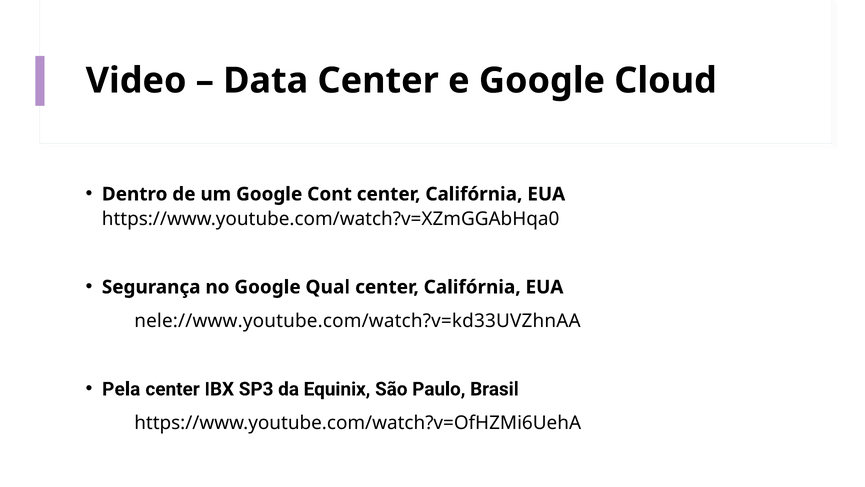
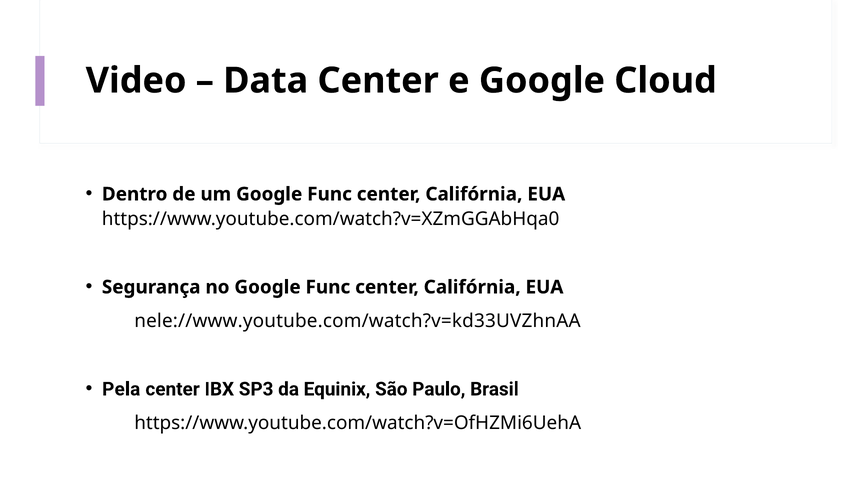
um Google Cont: Cont -> Func
no Google Qual: Qual -> Func
